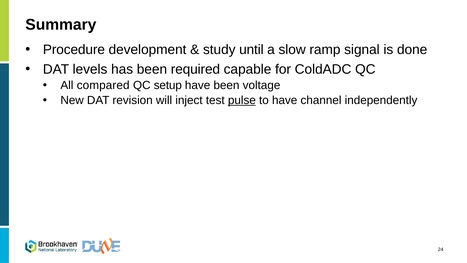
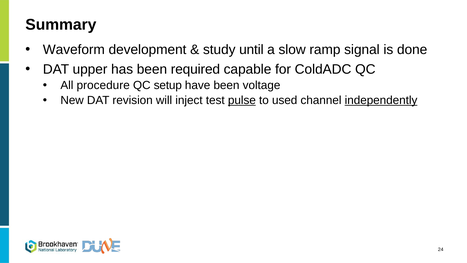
Procedure: Procedure -> Waveform
levels: levels -> upper
compared: compared -> procedure
to have: have -> used
independently underline: none -> present
